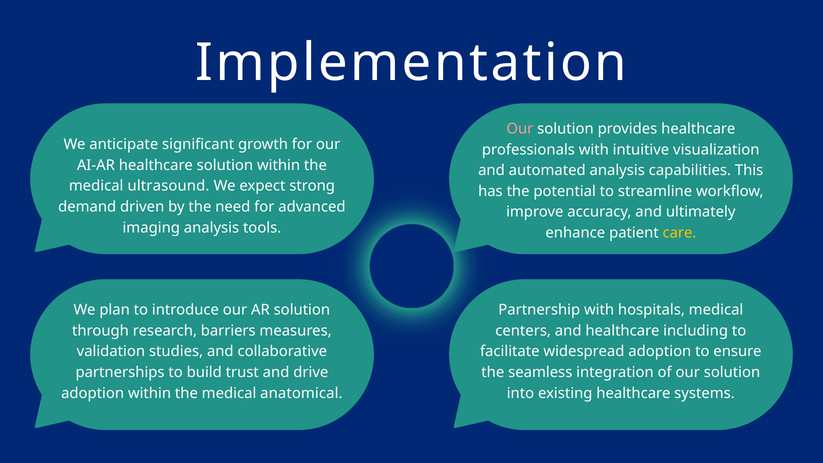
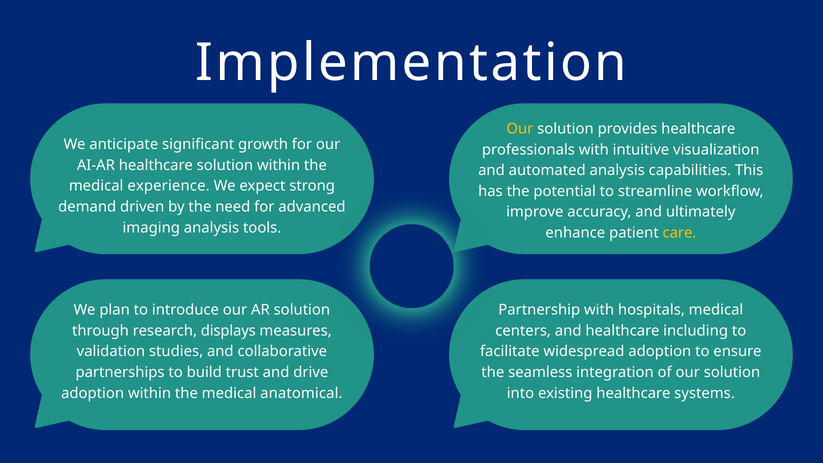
Our at (520, 129) colour: pink -> yellow
ultrasound: ultrasound -> experience
barriers: barriers -> displays
